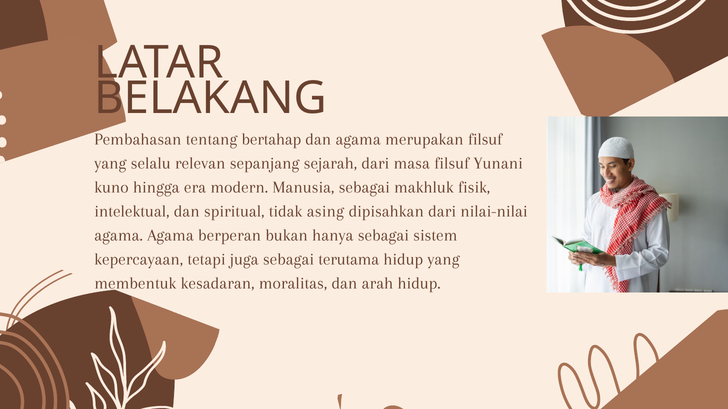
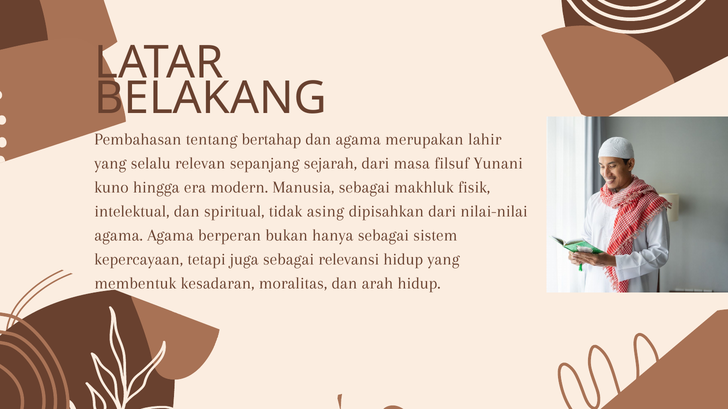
merupakan filsuf: filsuf -> lahir
terutama: terutama -> relevansi
